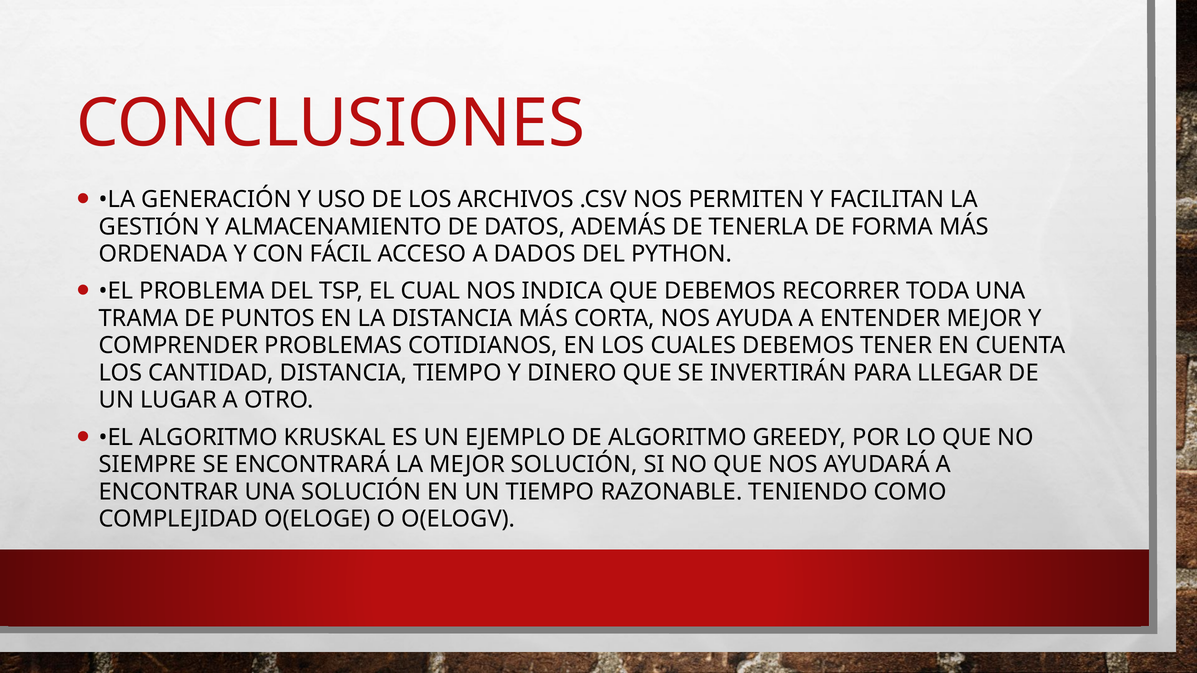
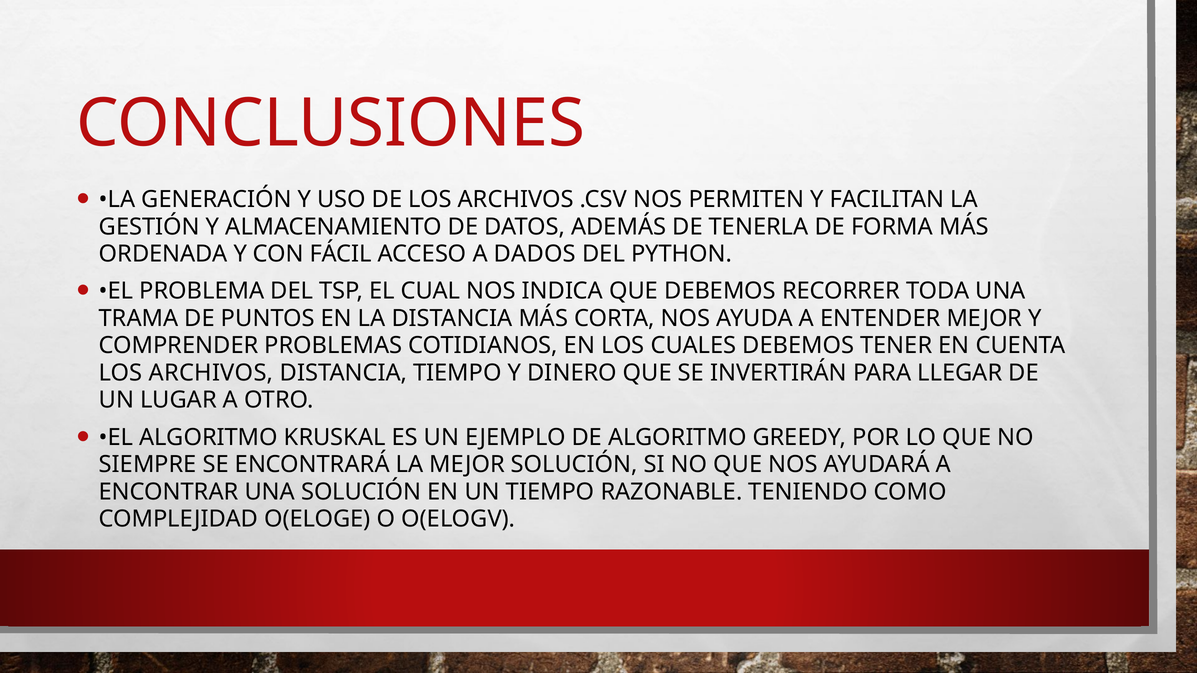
CANTIDAD at (211, 373): CANTIDAD -> ARCHIVOS
